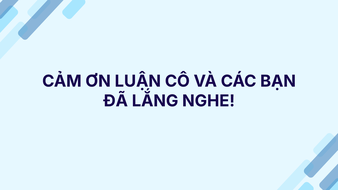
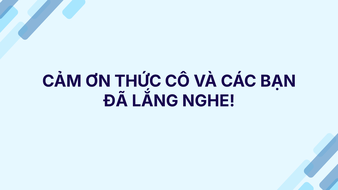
LUẬN: LUẬN -> THỨC
